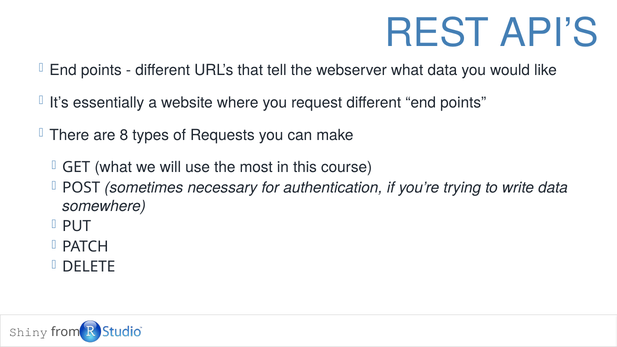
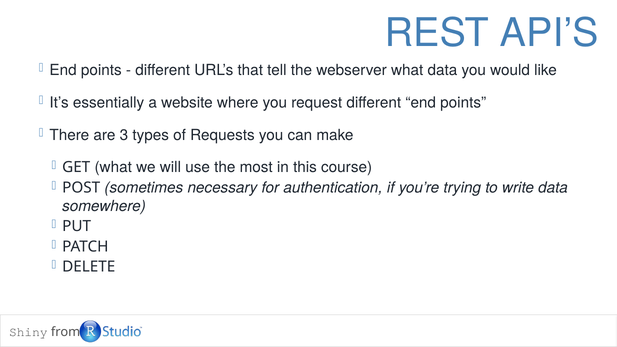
8: 8 -> 3
